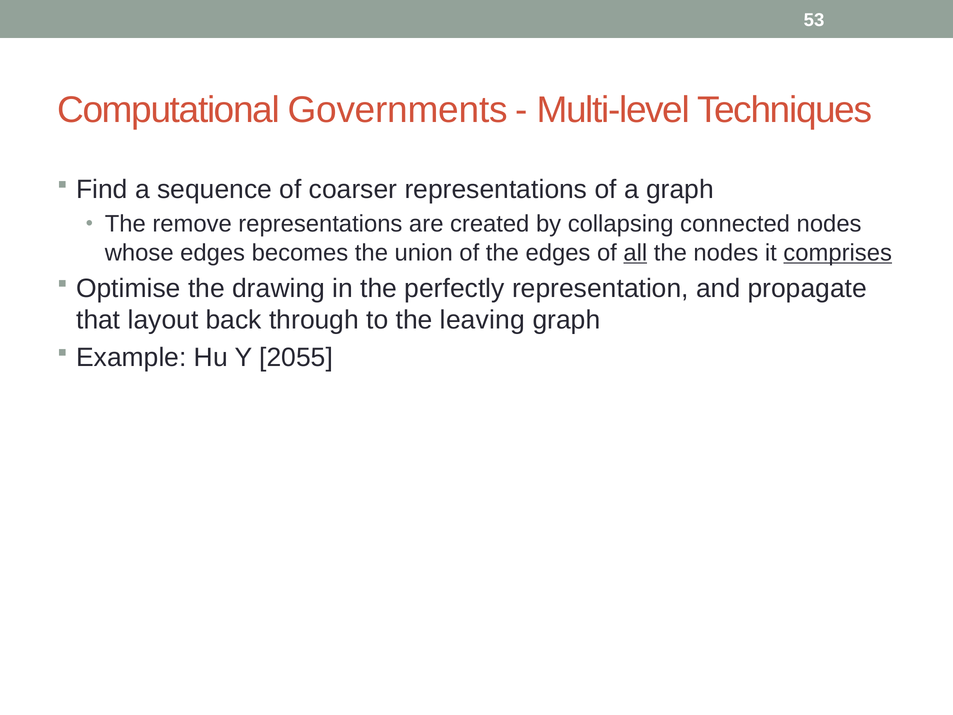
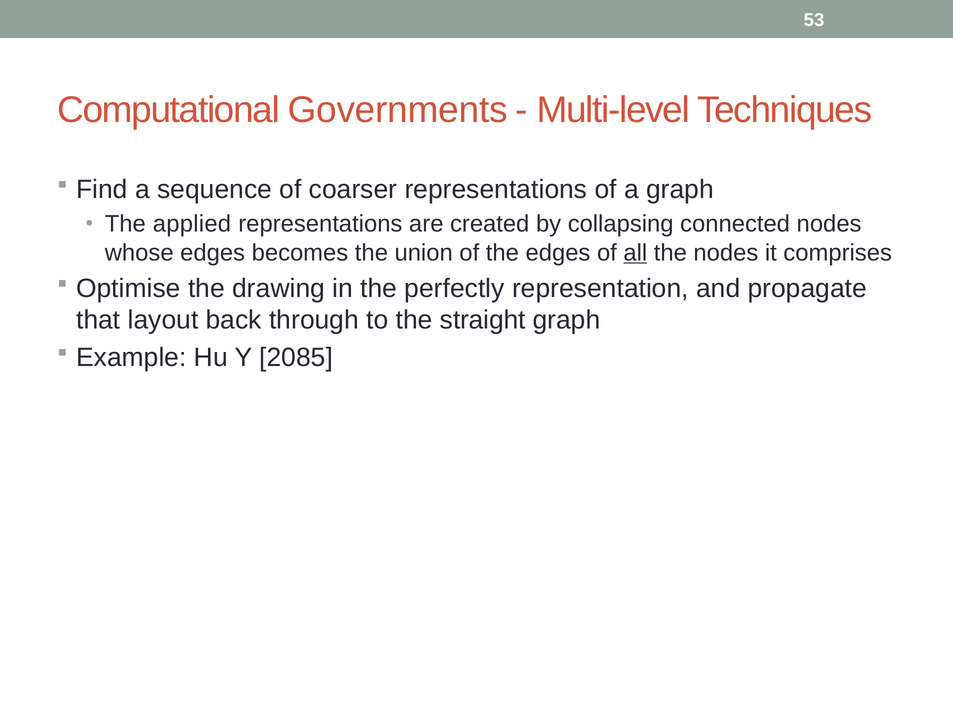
remove: remove -> applied
comprises underline: present -> none
leaving: leaving -> straight
2055: 2055 -> 2085
